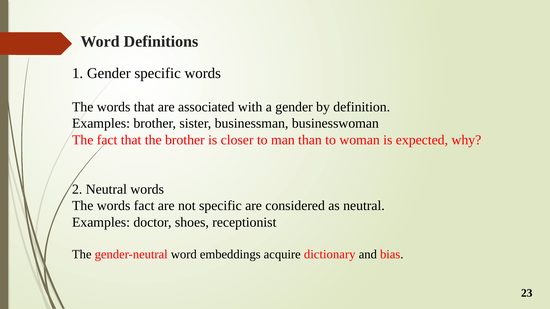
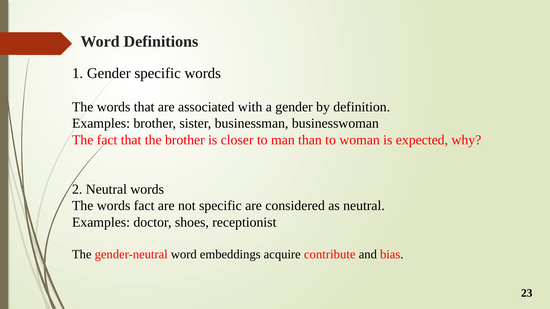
dictionary: dictionary -> contribute
